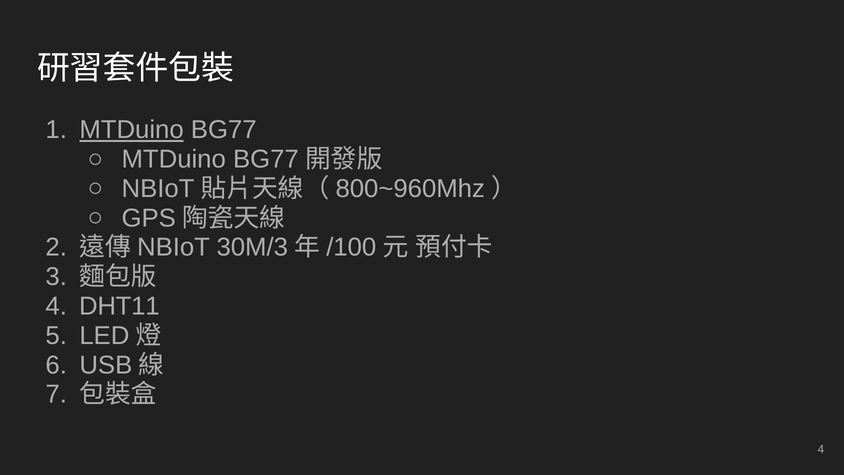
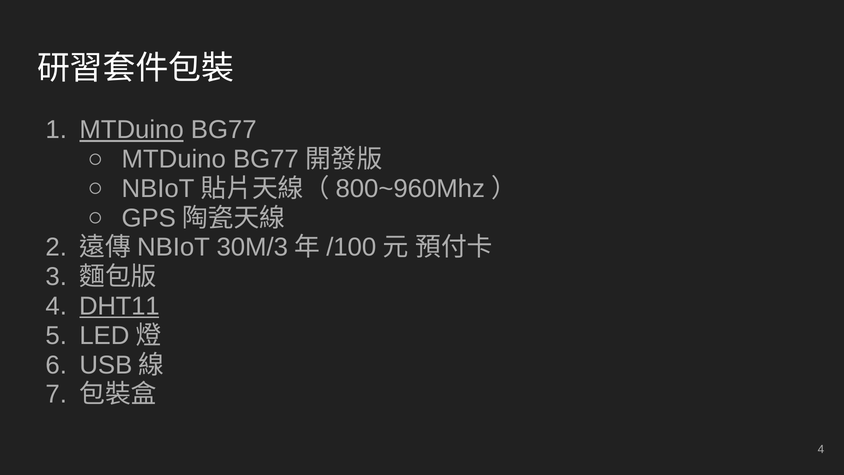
DHT11 underline: none -> present
